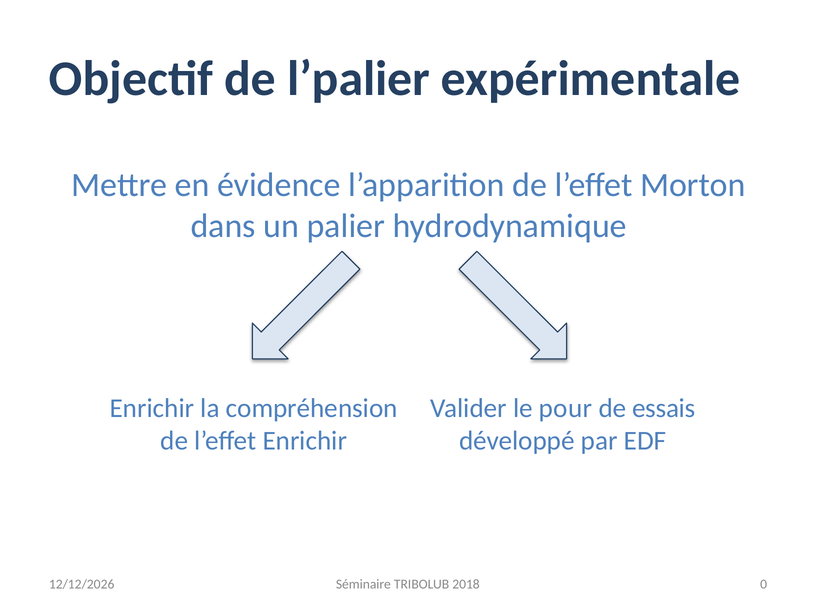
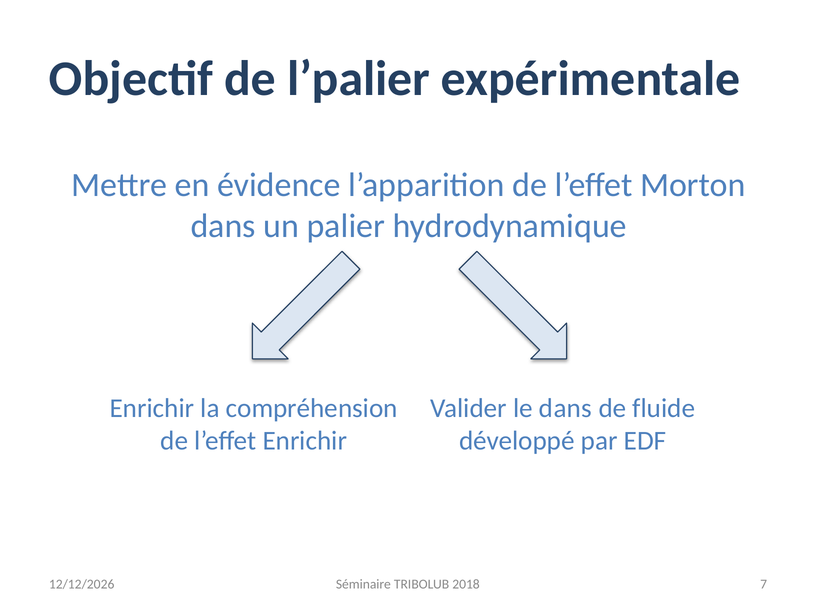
le pour: pour -> dans
essais: essais -> fluide
0: 0 -> 7
